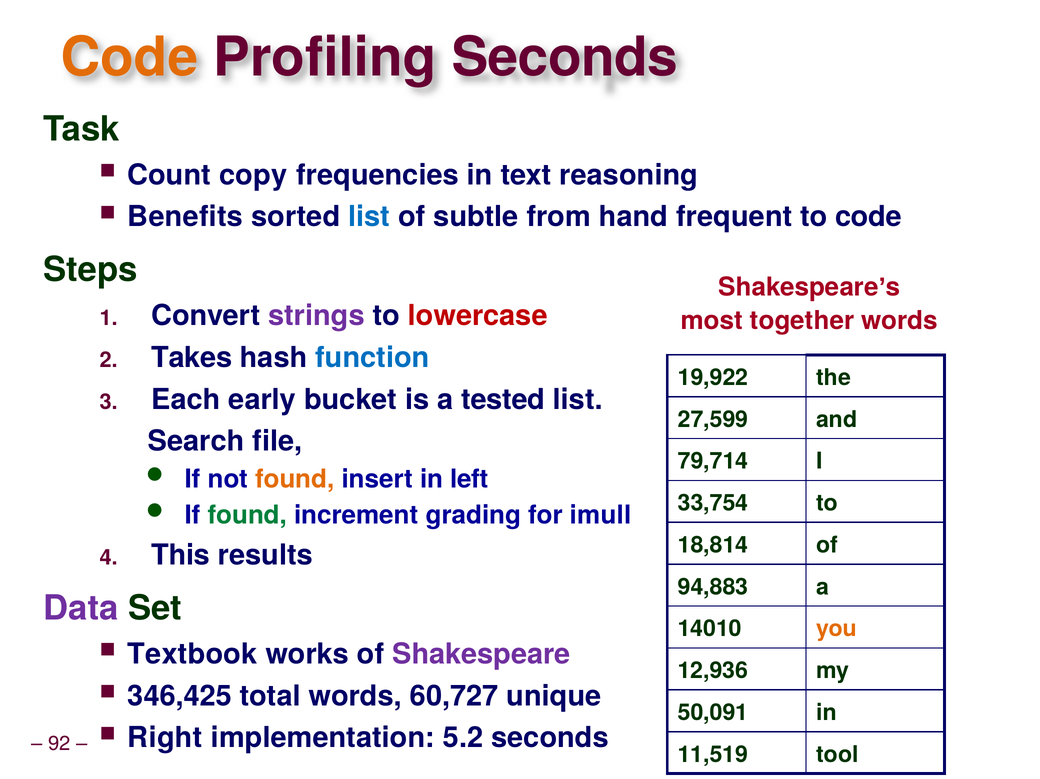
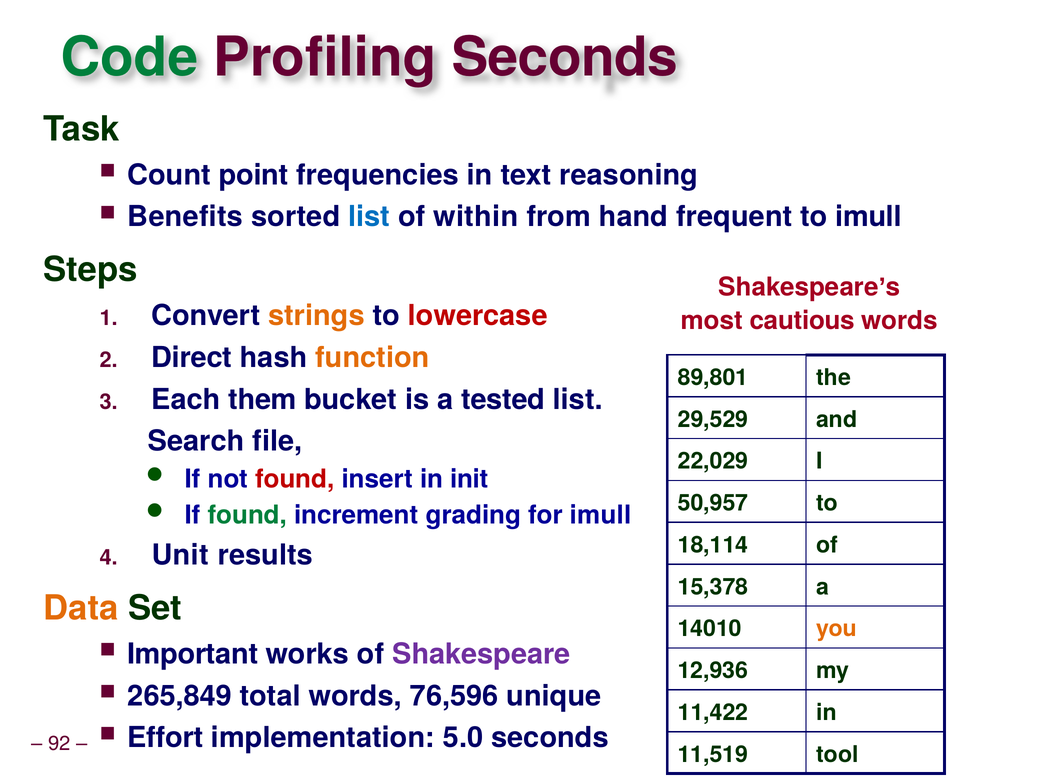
Code at (129, 58) colour: orange -> green
copy: copy -> point
subtle: subtle -> within
to code: code -> imull
strings colour: purple -> orange
together: together -> cautious
Takes: Takes -> Direct
function colour: blue -> orange
19,922: 19,922 -> 89,801
early: early -> them
27,599: 27,599 -> 29,529
79,714: 79,714 -> 22,029
found at (295, 479) colour: orange -> red
left: left -> init
33,754: 33,754 -> 50,957
18,814: 18,814 -> 18,114
This: This -> Unit
94,883: 94,883 -> 15,378
Data colour: purple -> orange
Textbook: Textbook -> Important
346,425: 346,425 -> 265,849
60,727: 60,727 -> 76,596
50,091: 50,091 -> 11,422
Right: Right -> Effort
5.2: 5.2 -> 5.0
